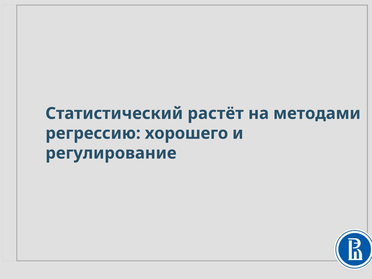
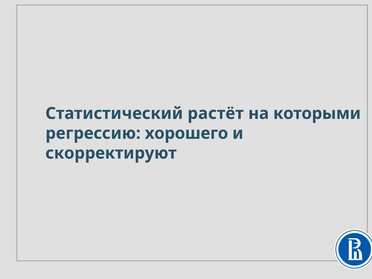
методами: методами -> которыми
регулирование: регулирование -> скорректируют
